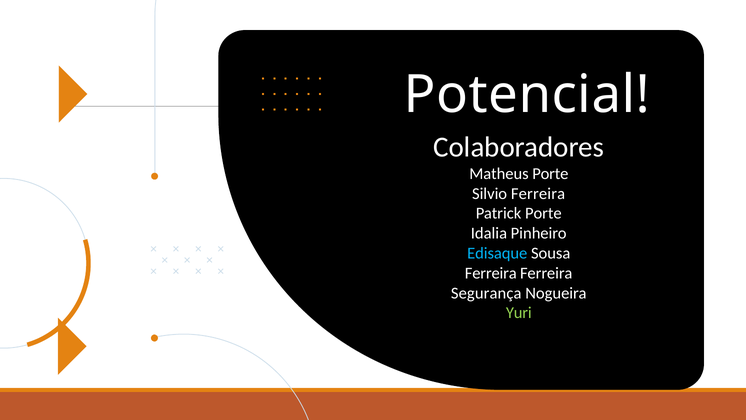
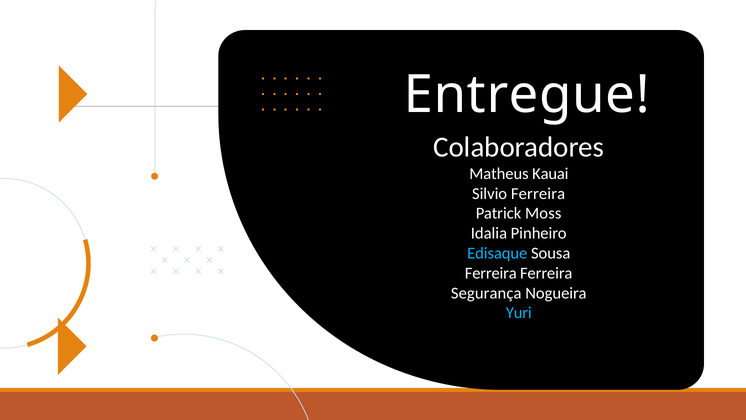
Potencial: Potencial -> Entregue
Matheus Porte: Porte -> Kauai
Patrick Porte: Porte -> Moss
Yuri colour: light green -> light blue
